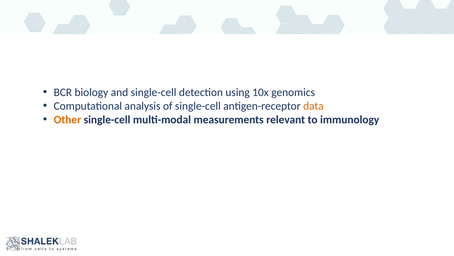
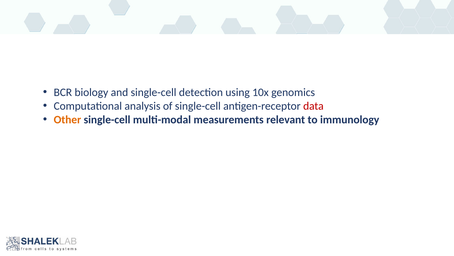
data colour: orange -> red
